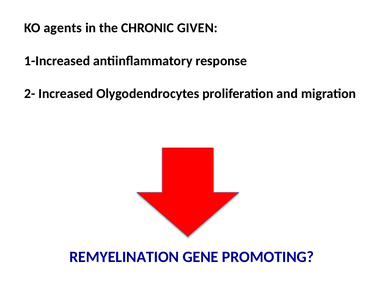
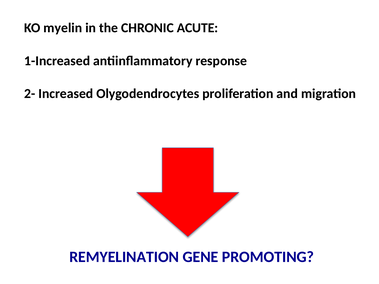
agents: agents -> myelin
GIVEN: GIVEN -> ACUTE
